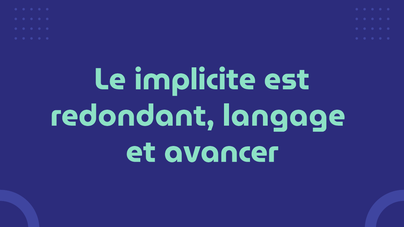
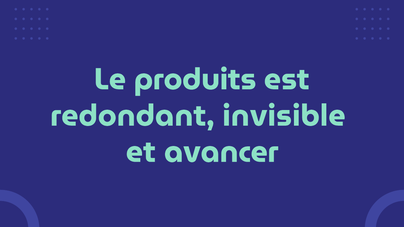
implicite: implicite -> produits
langage: langage -> invisible
